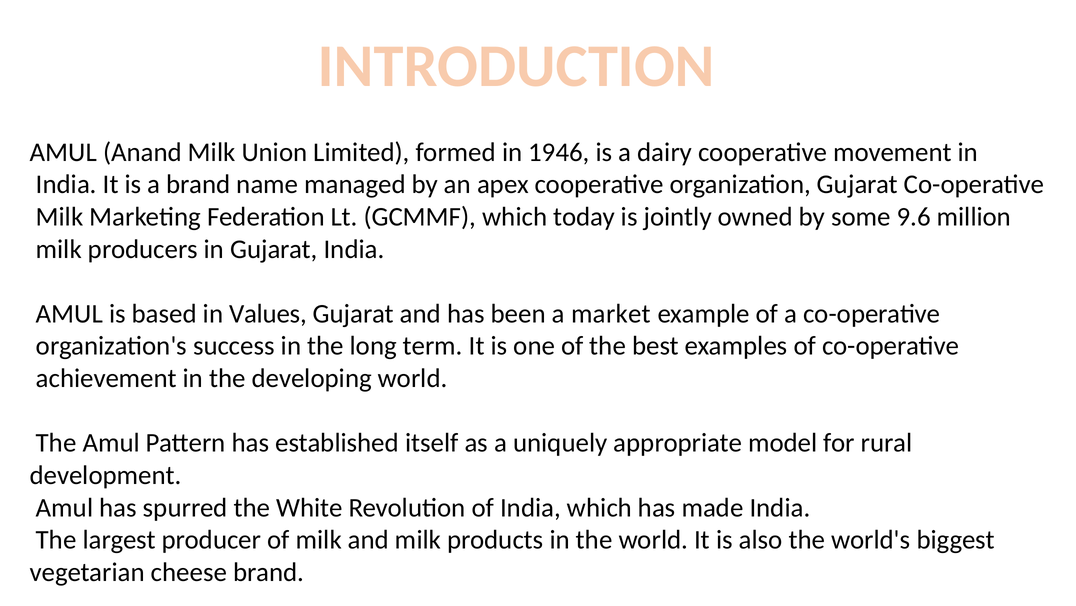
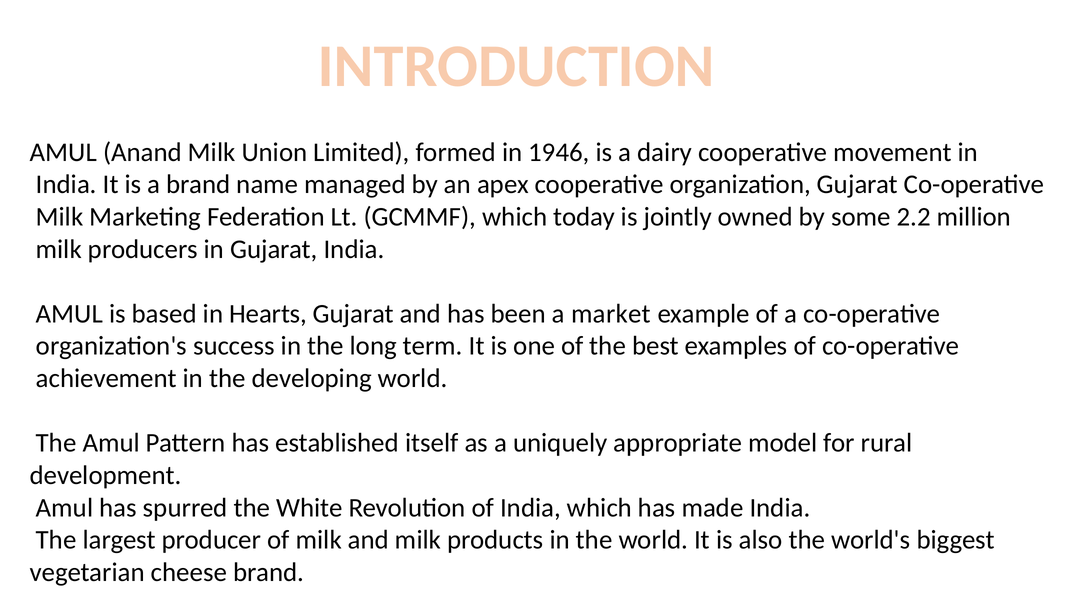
9.6: 9.6 -> 2.2
Values: Values -> Hearts
